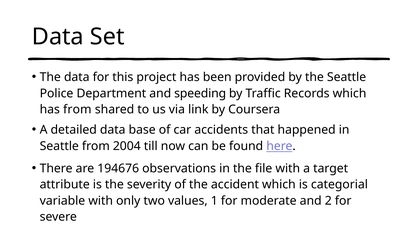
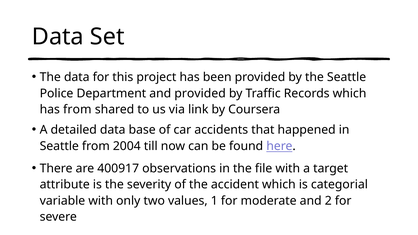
and speeding: speeding -> provided
194676: 194676 -> 400917
